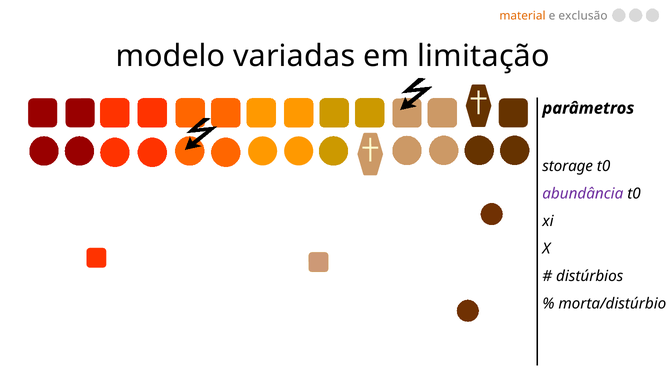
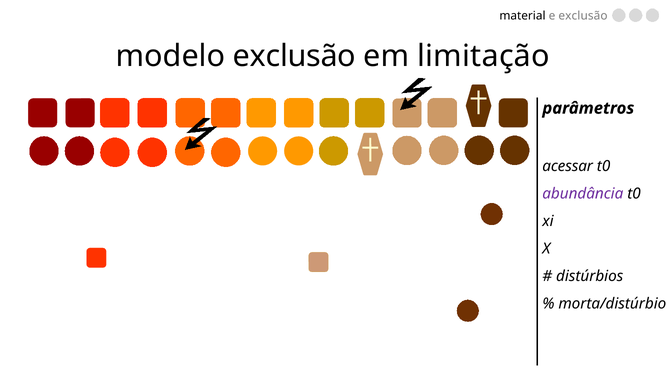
material colour: orange -> black
modelo variadas: variadas -> exclusão
storage: storage -> acessar
